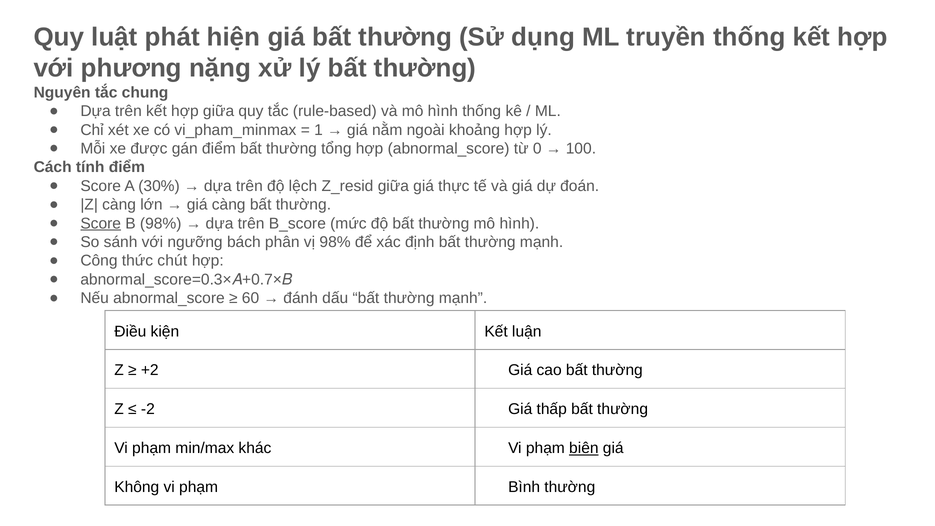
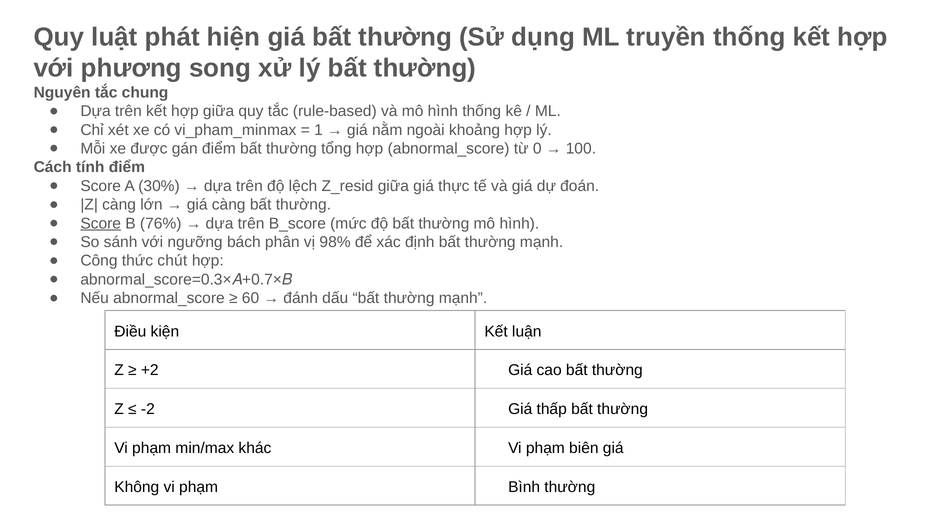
nặng: nặng -> song
B 98%: 98% -> 76%
biên underline: present -> none
